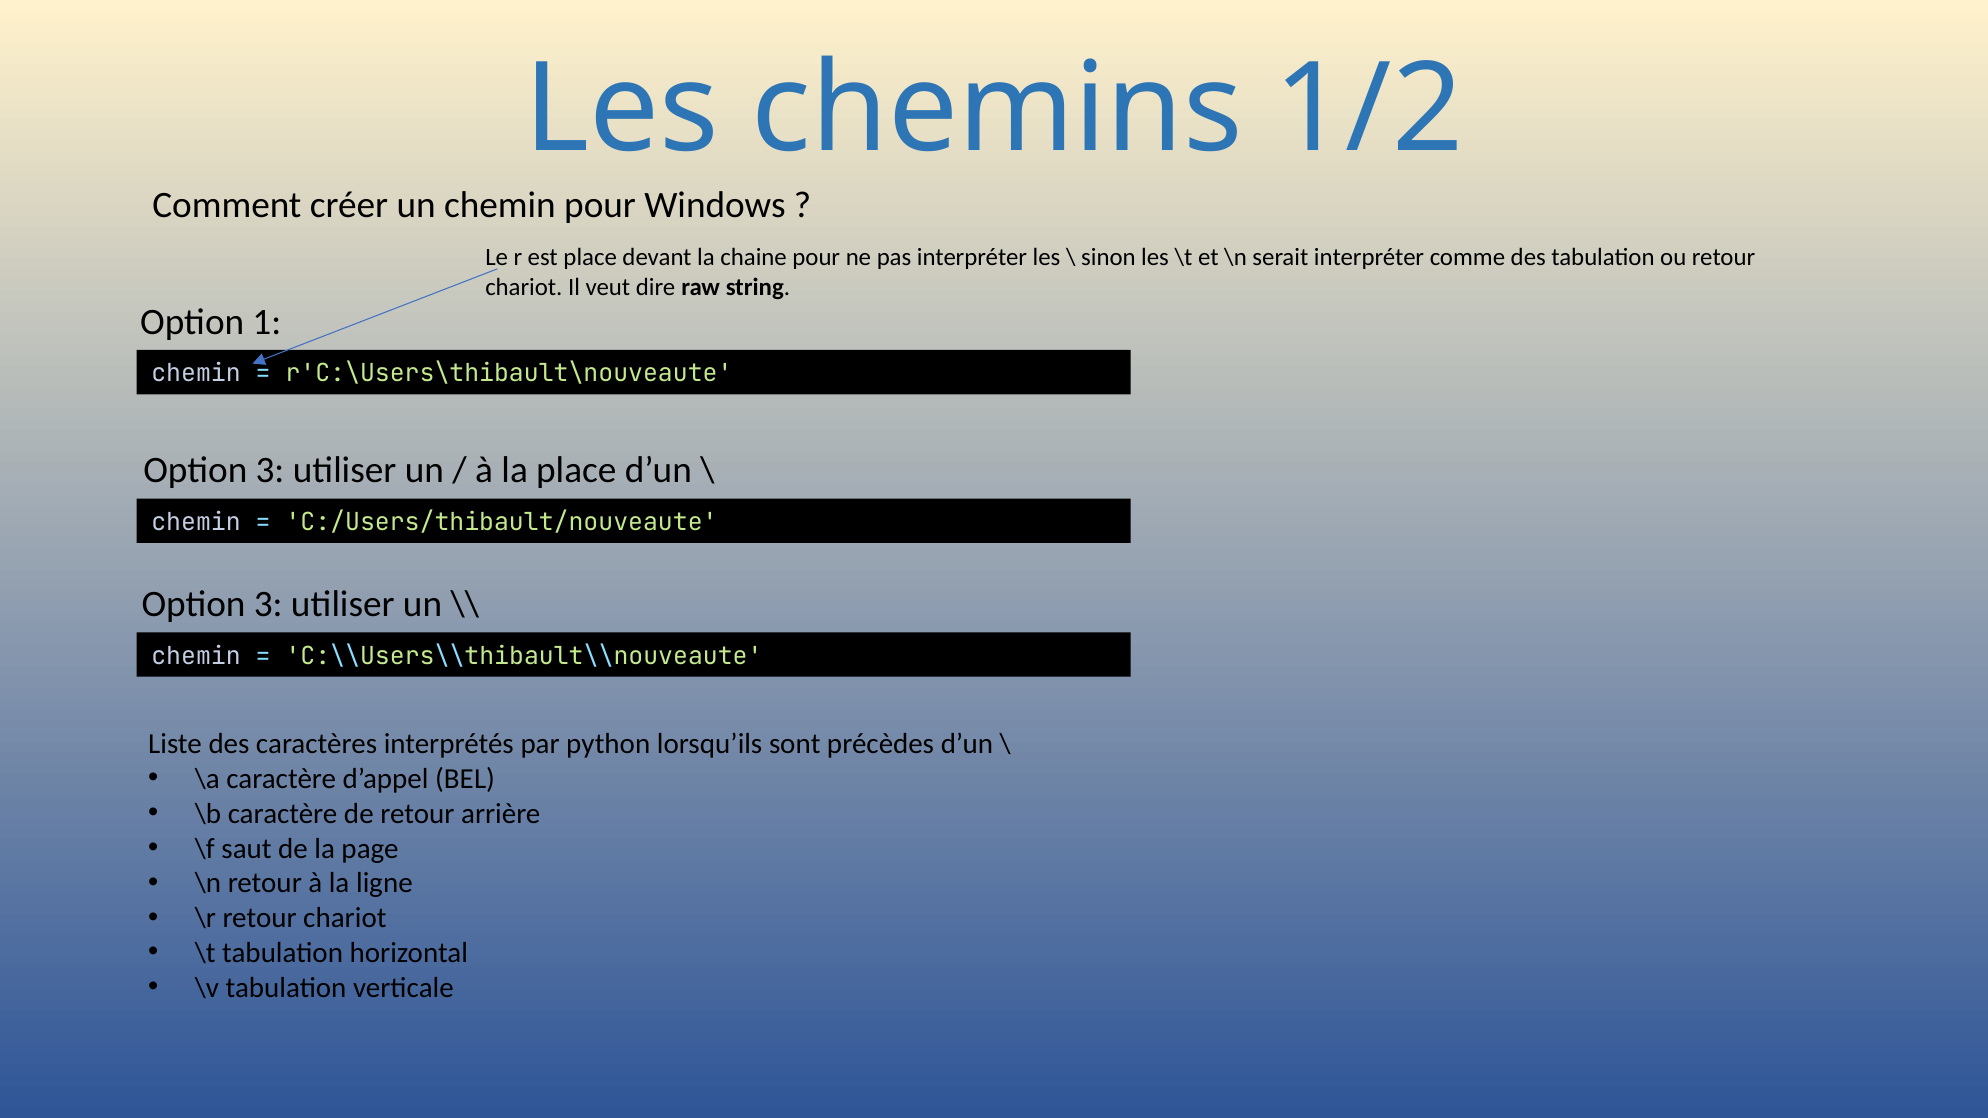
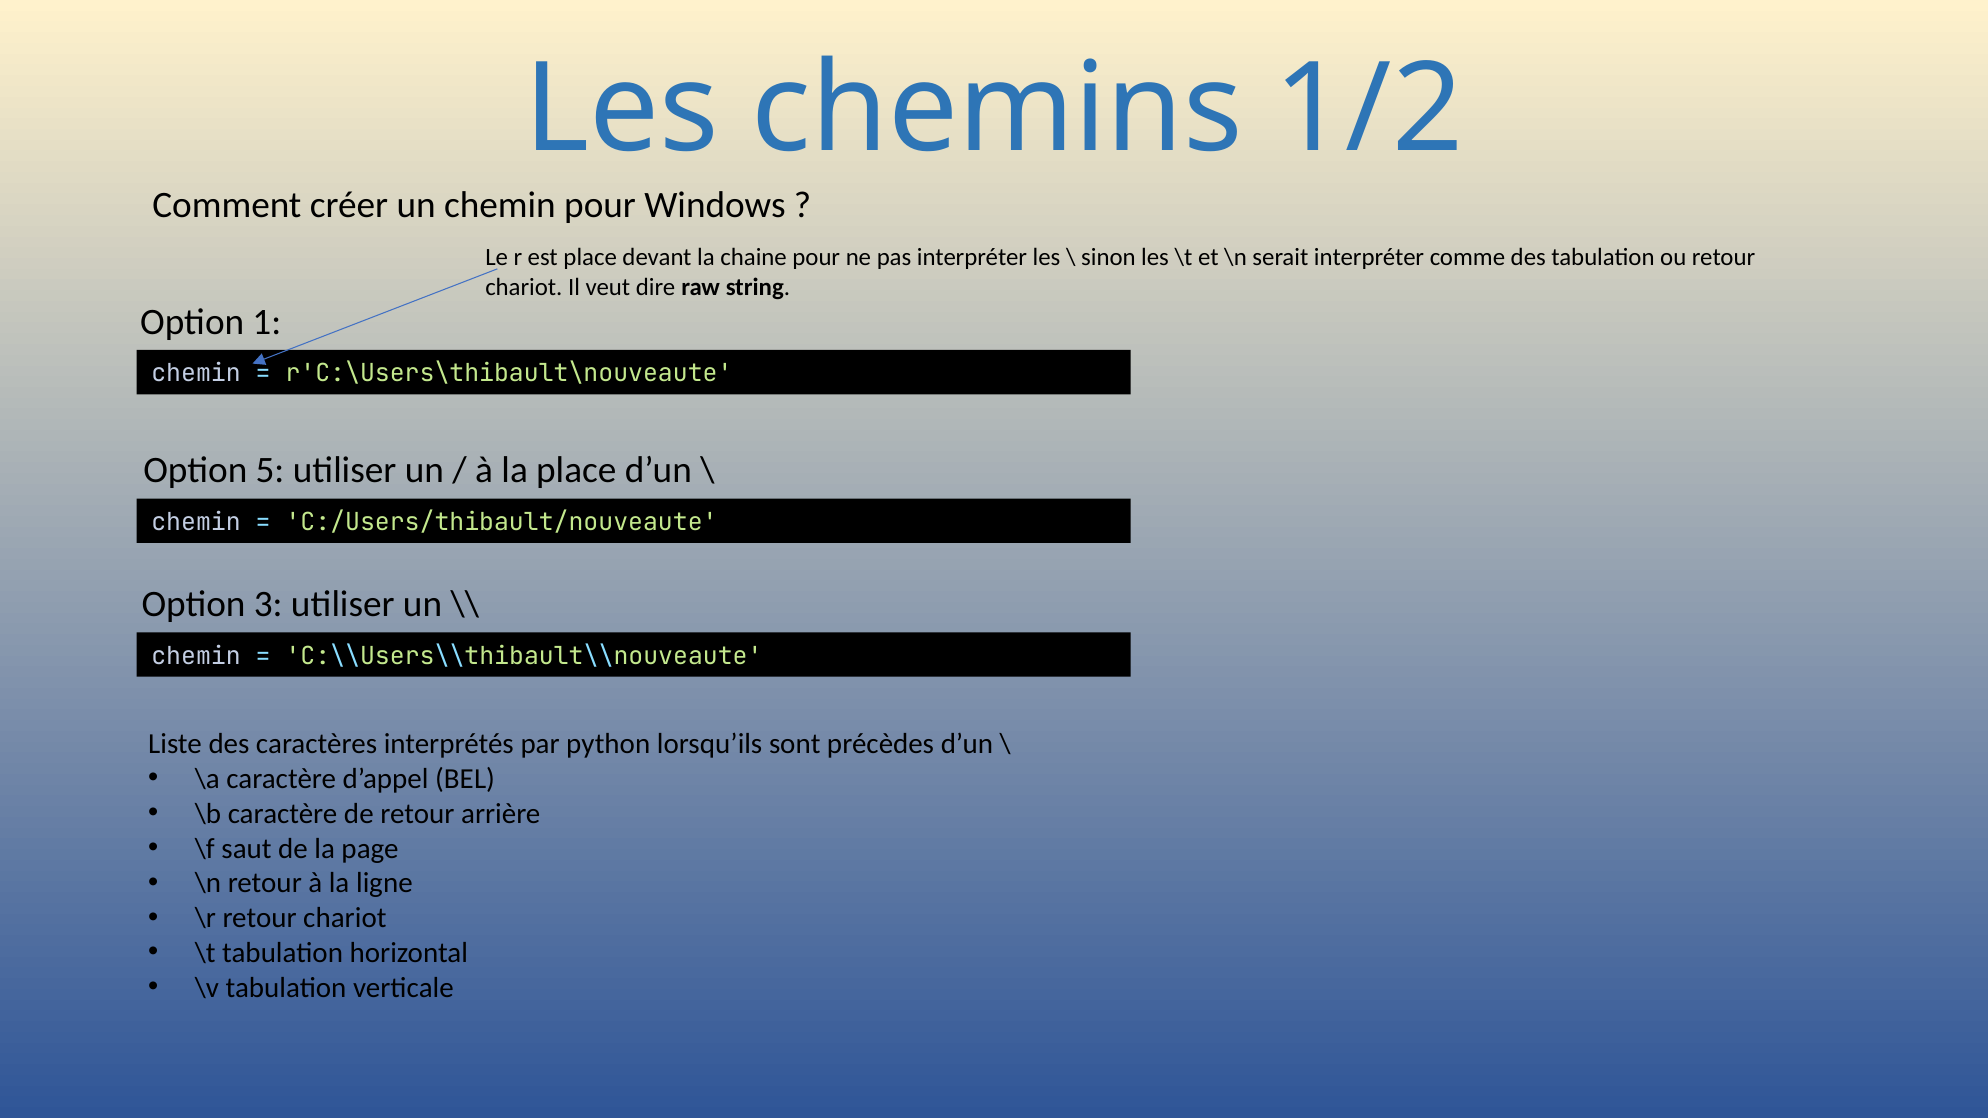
3 at (270, 471): 3 -> 5
